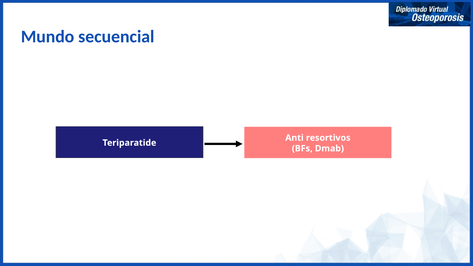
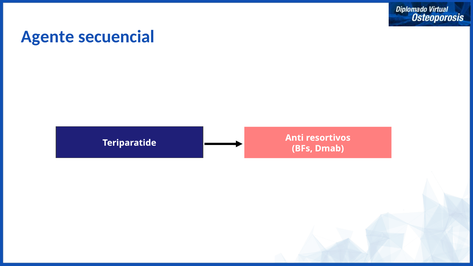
Mundo: Mundo -> Agente
